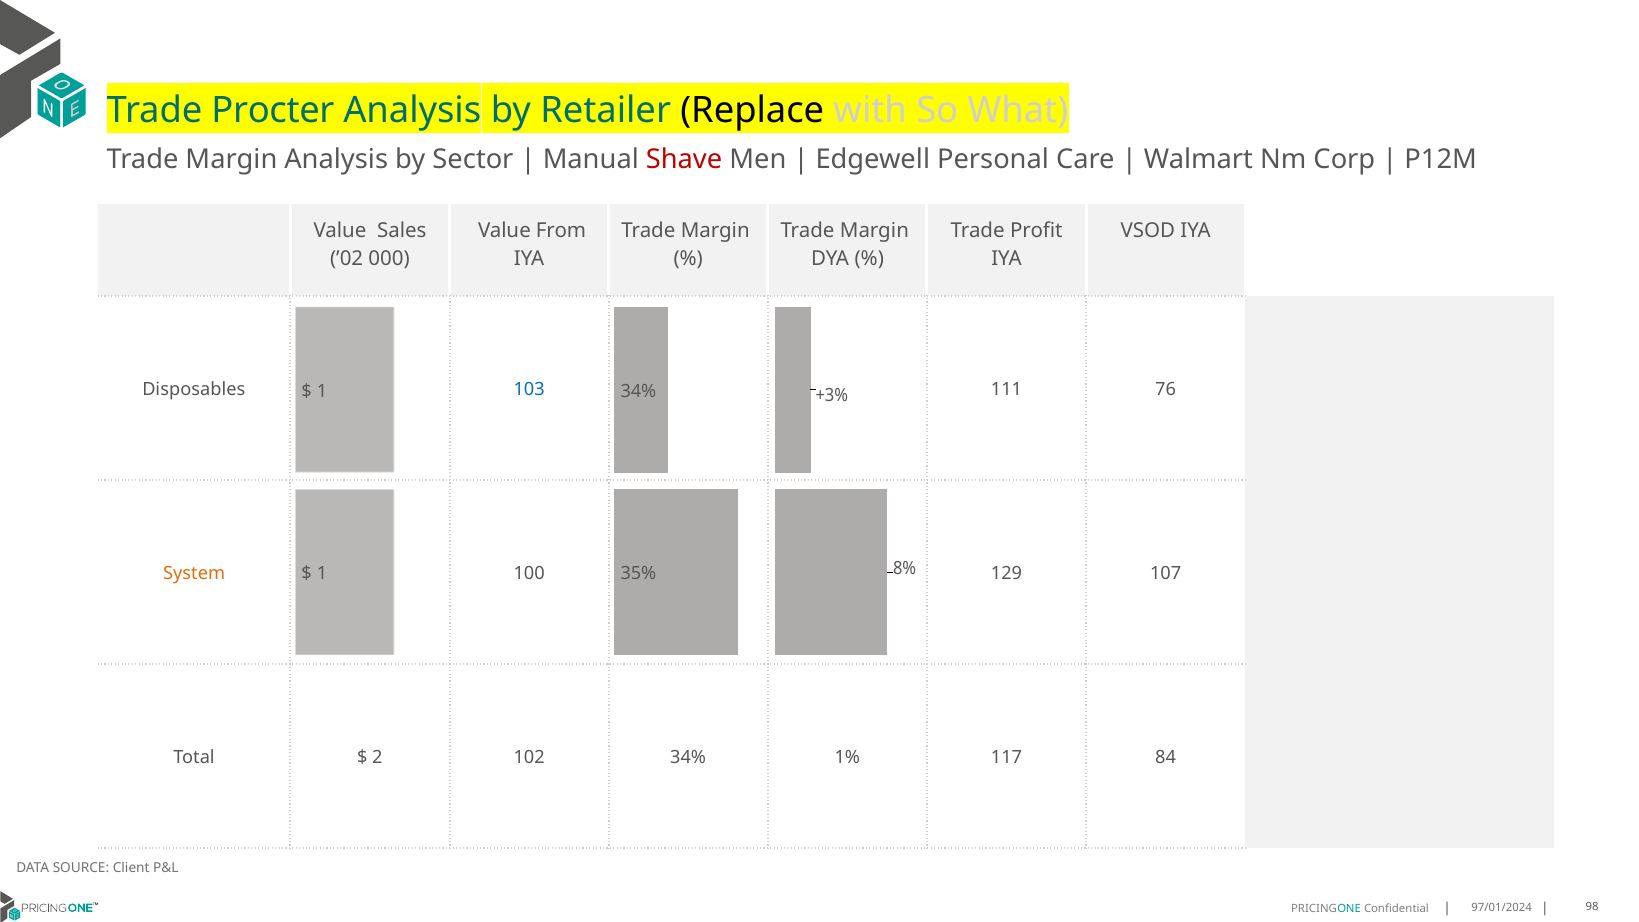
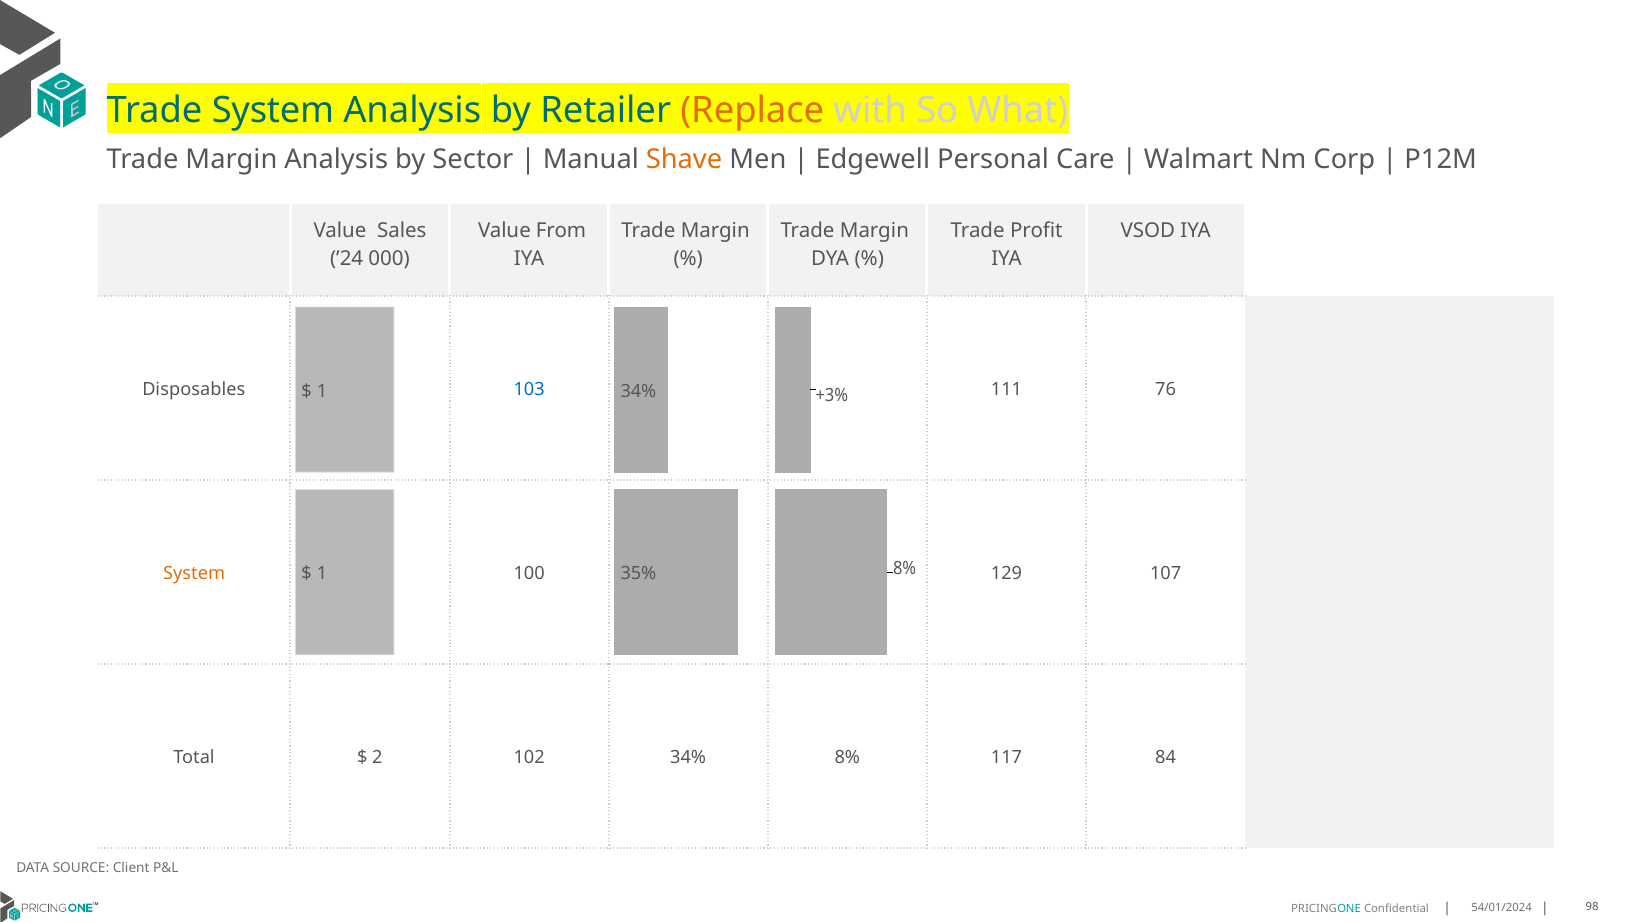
Trade Procter: Procter -> System
Replace colour: black -> orange
Shave colour: red -> orange
’02: ’02 -> ’24
34% 1%: 1% -> 8%
97/01/2024: 97/01/2024 -> 54/01/2024
